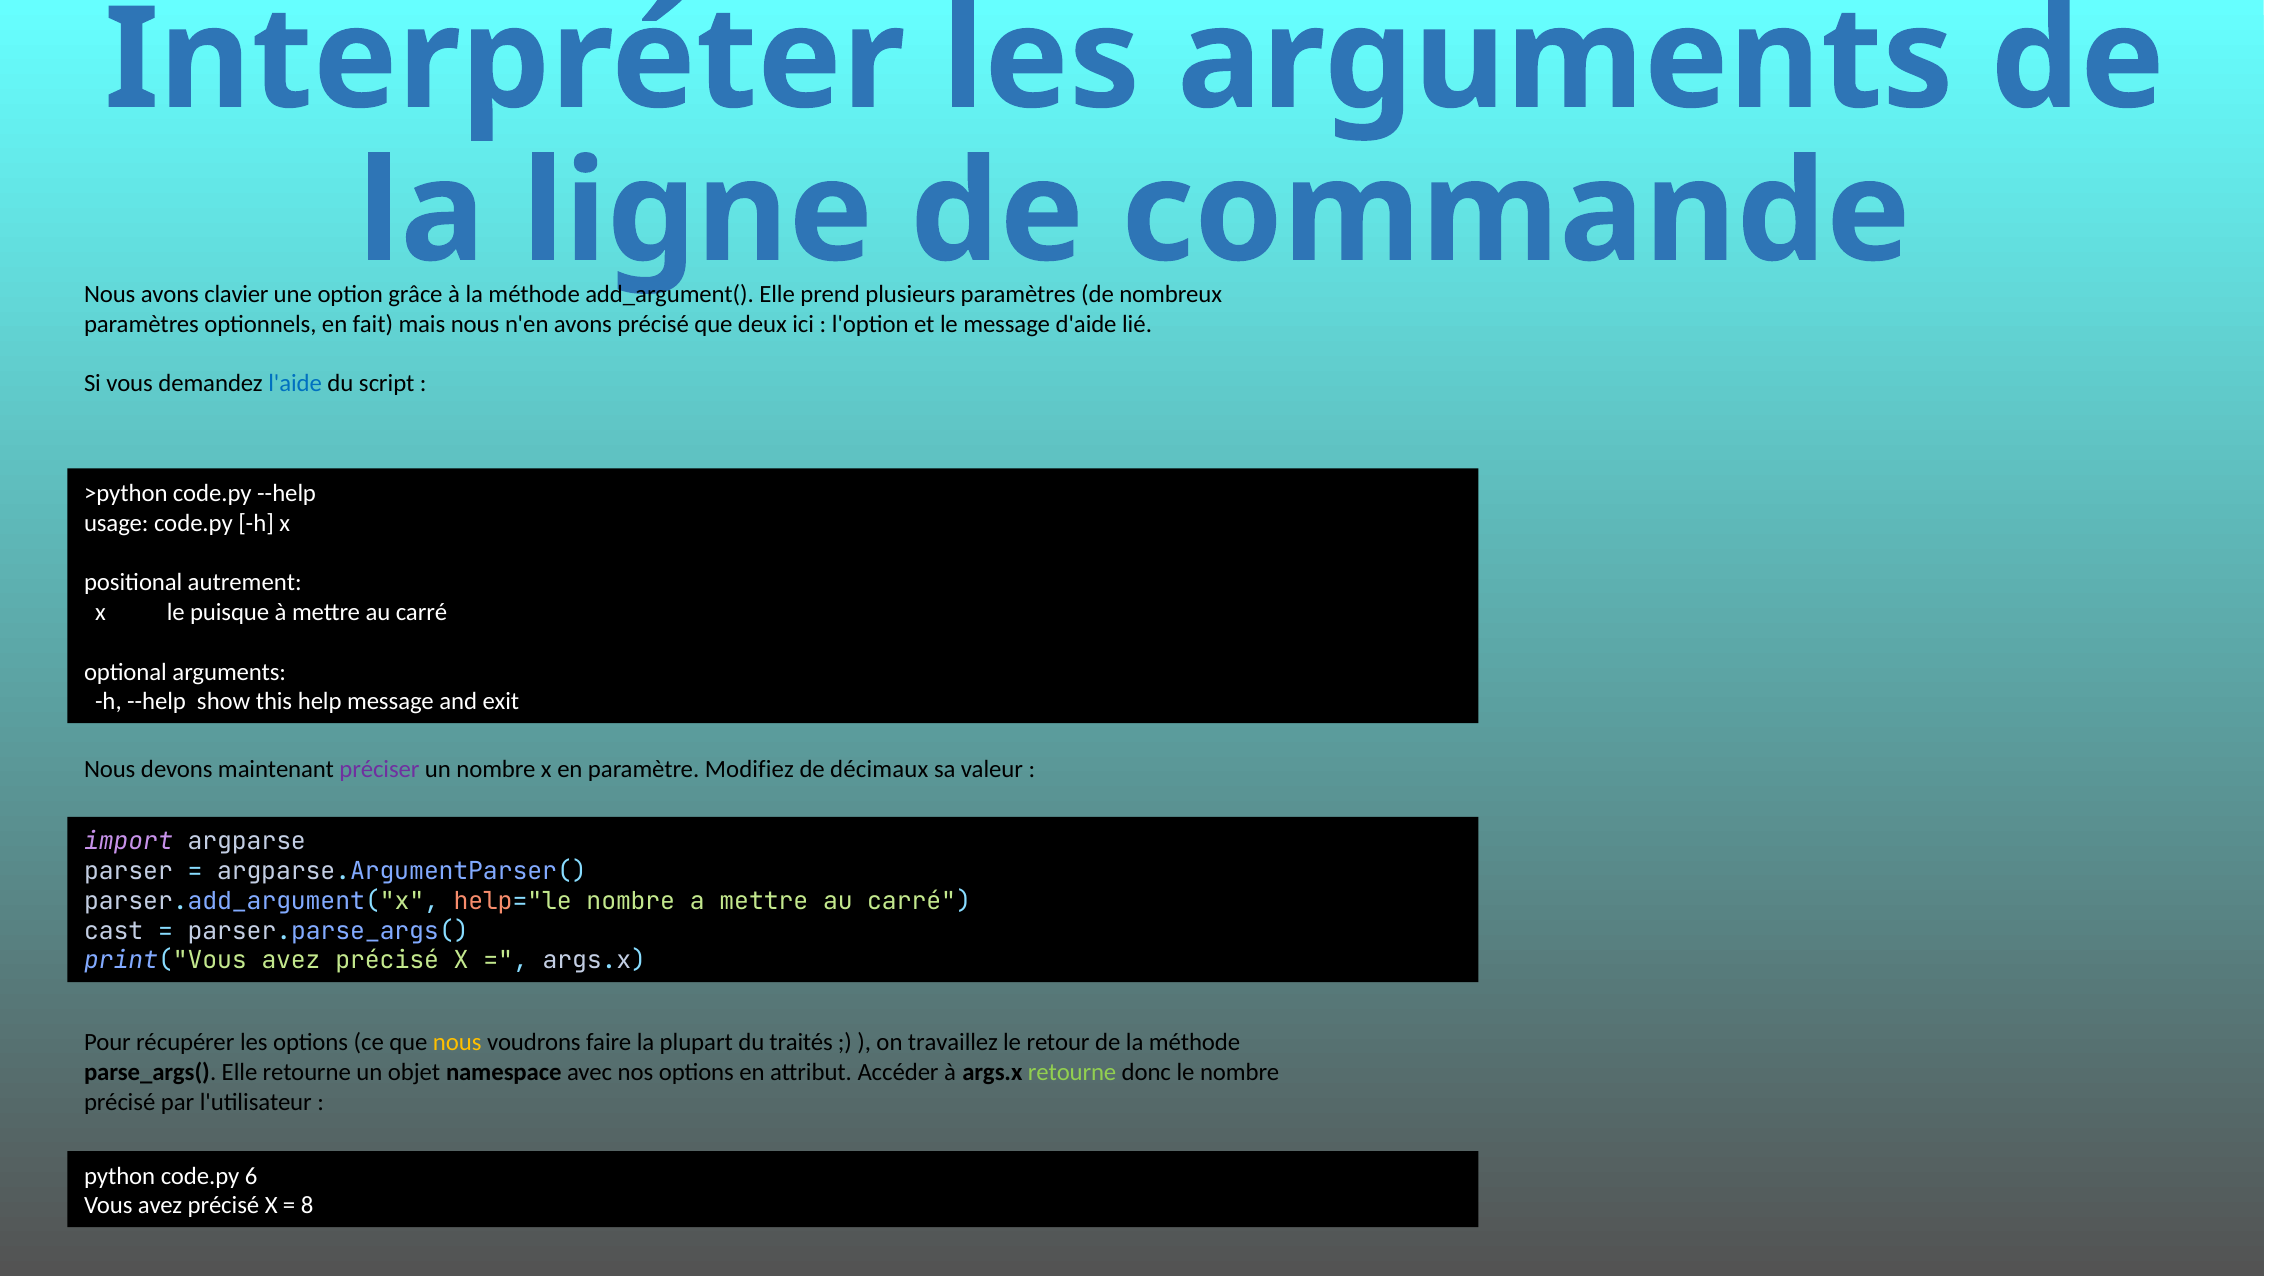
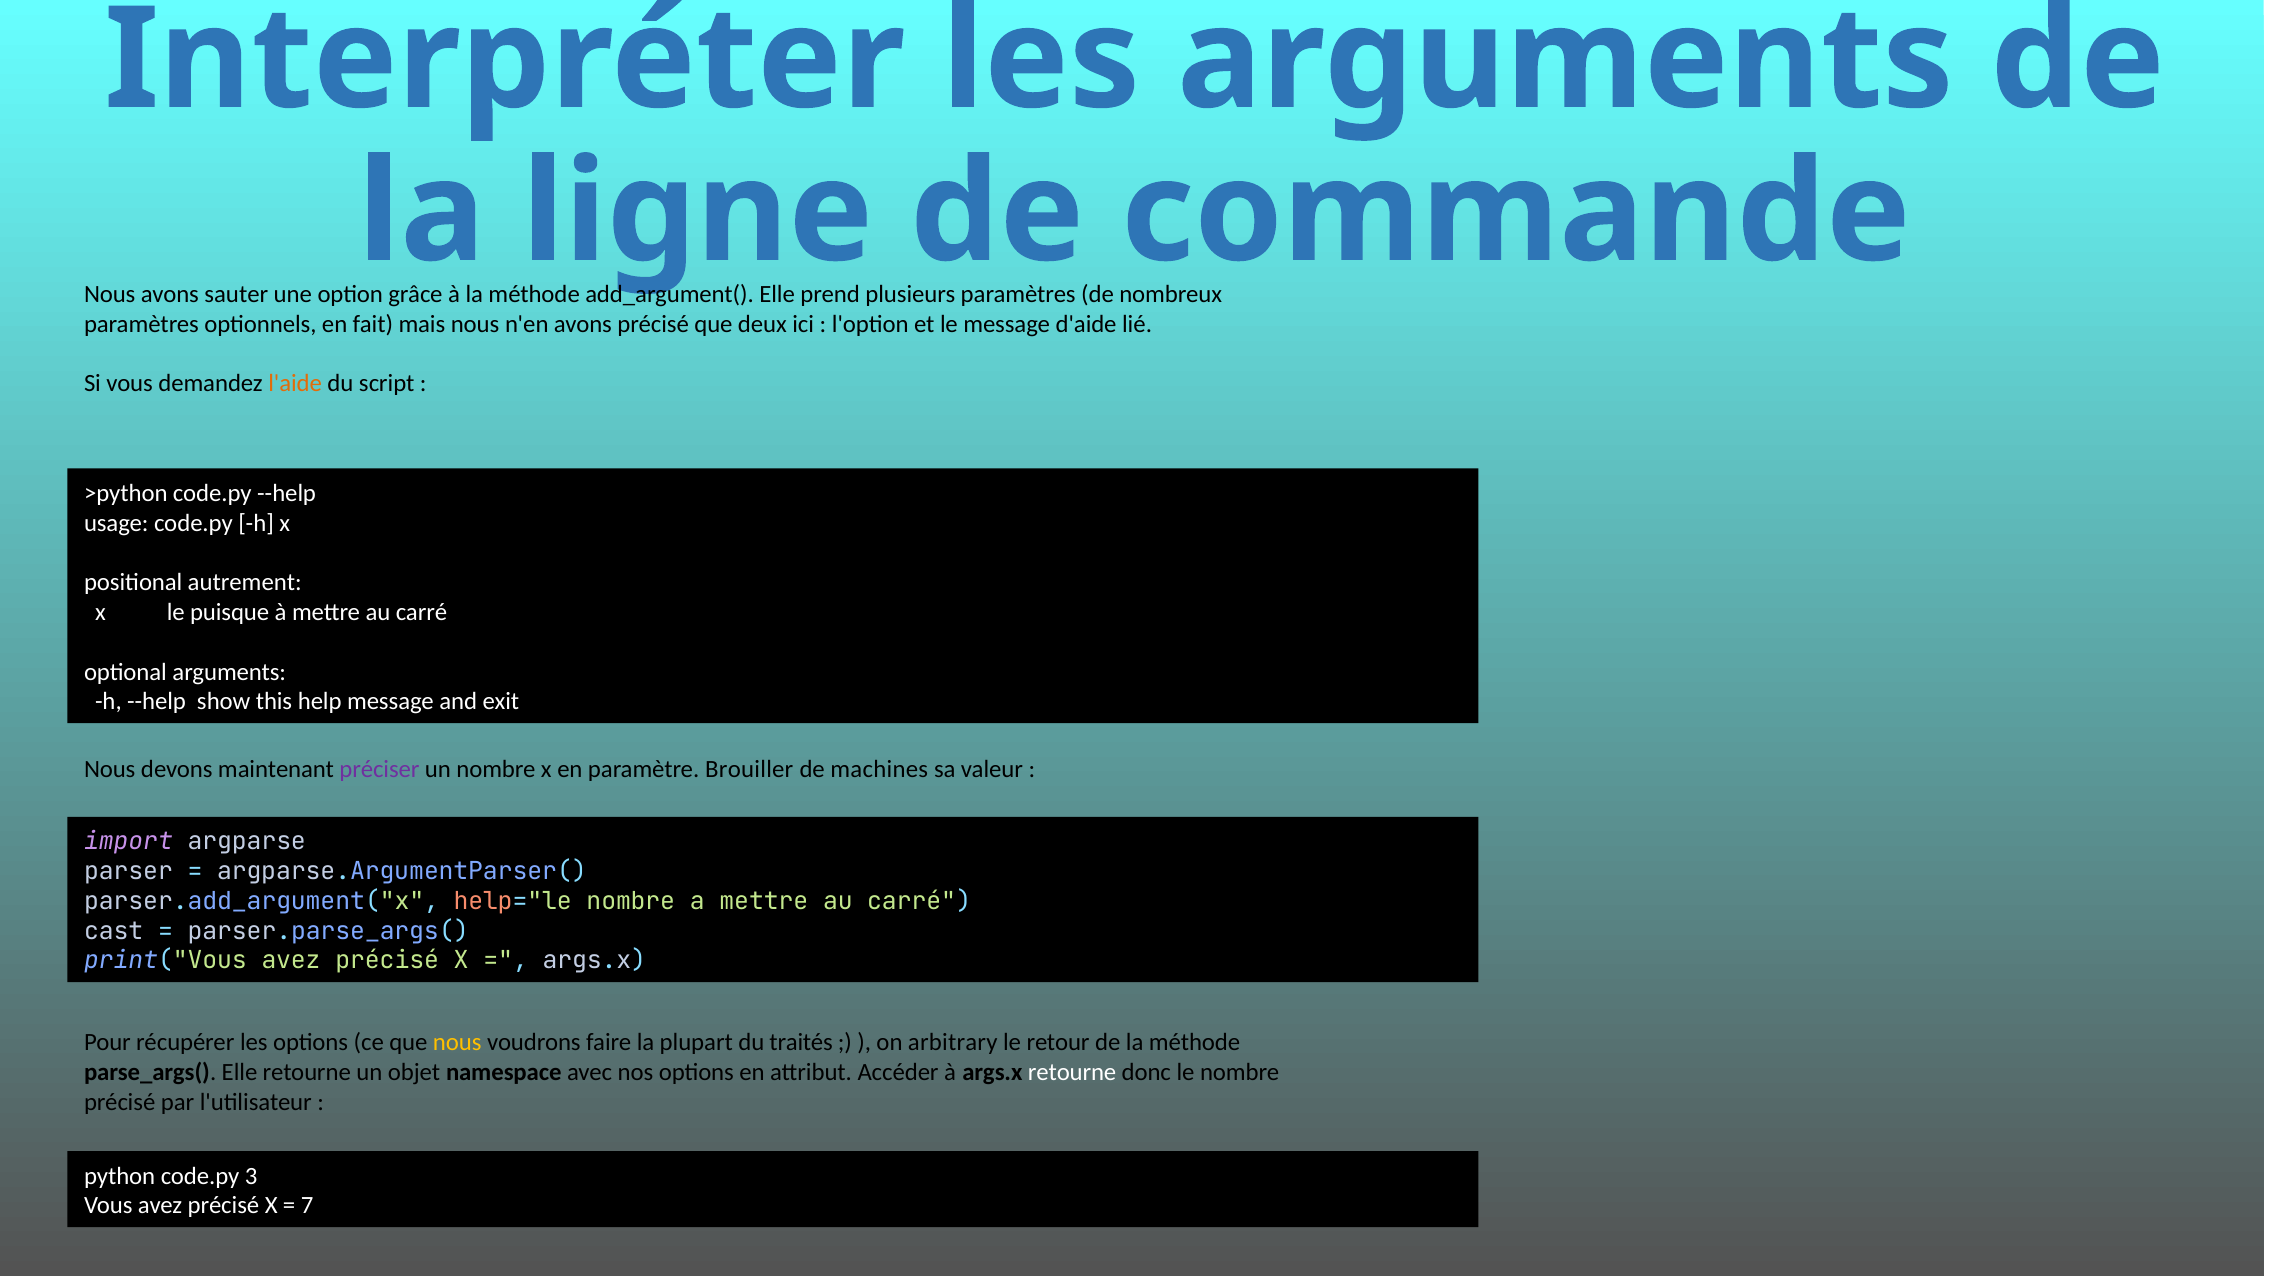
clavier: clavier -> sauter
l'aide colour: blue -> orange
Modifiez: Modifiez -> Brouiller
décimaux: décimaux -> machines
travaillez: travaillez -> arbitrary
retourne at (1072, 1072) colour: light green -> white
6: 6 -> 3
8: 8 -> 7
